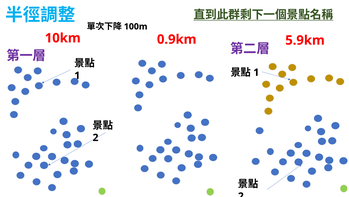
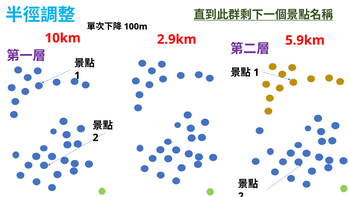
0.9km: 0.9km -> 2.9km
